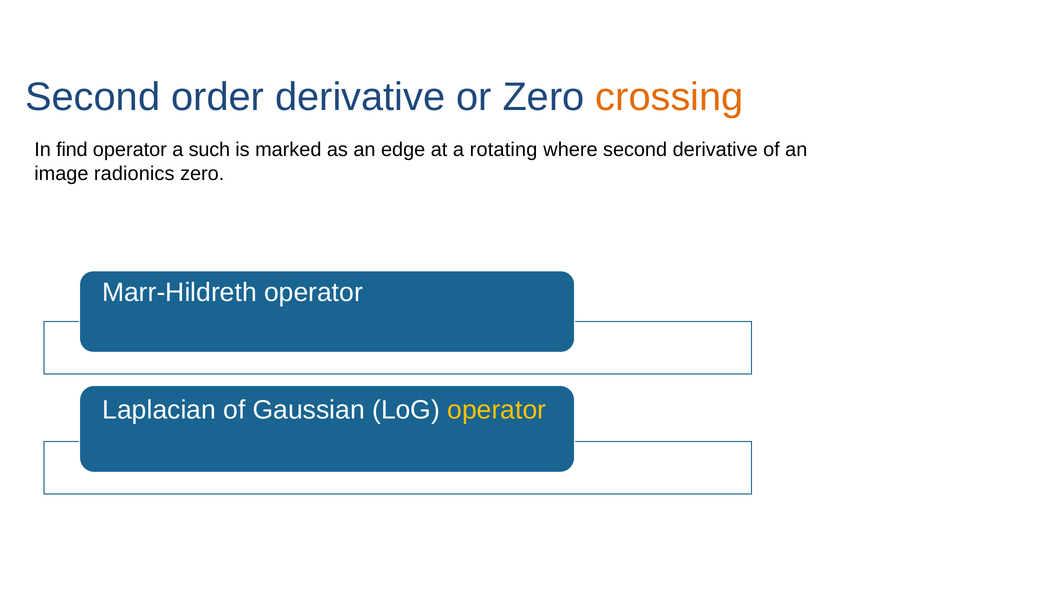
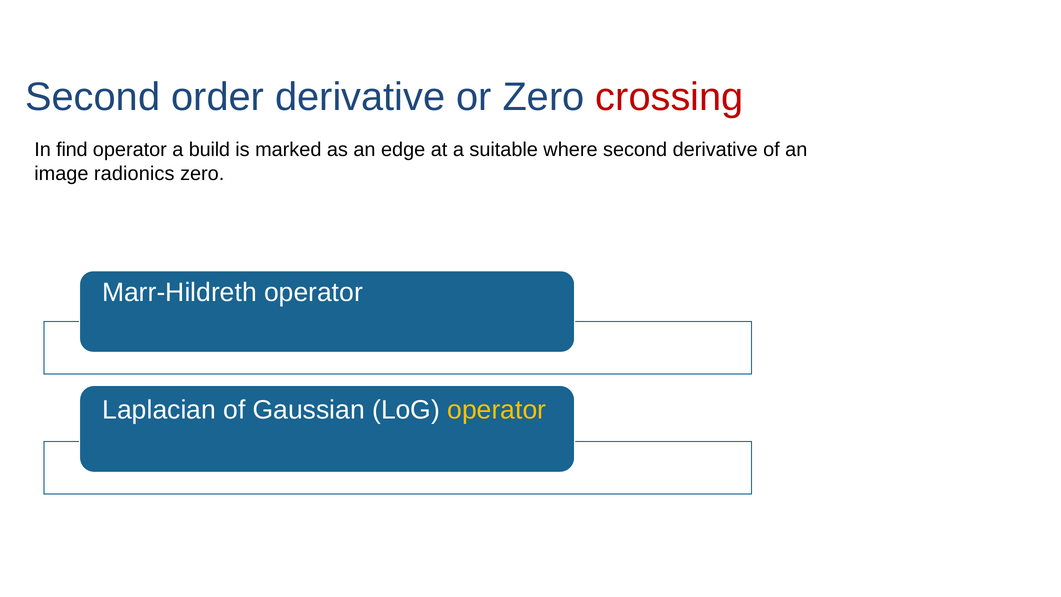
crossing colour: orange -> red
such: such -> build
rotating: rotating -> suitable
